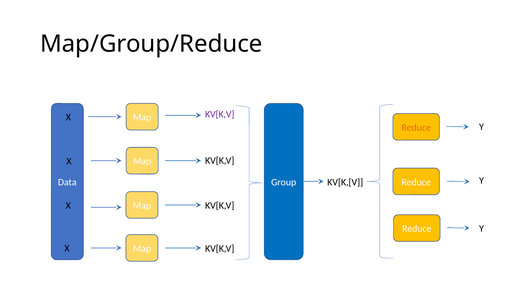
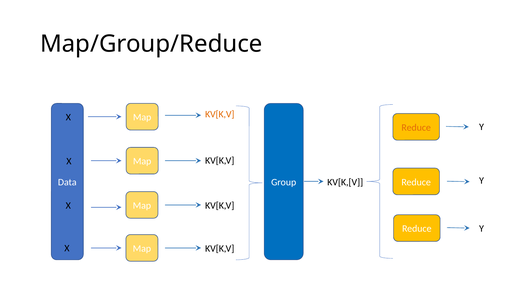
KV[K,V at (220, 115) colour: purple -> orange
